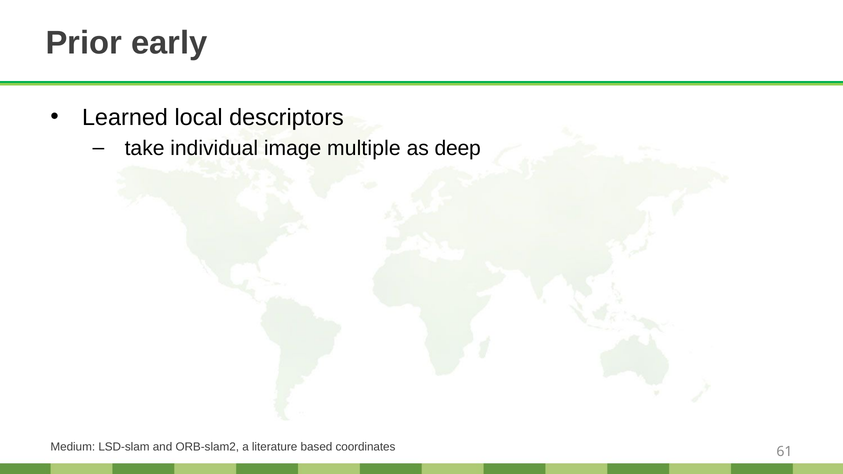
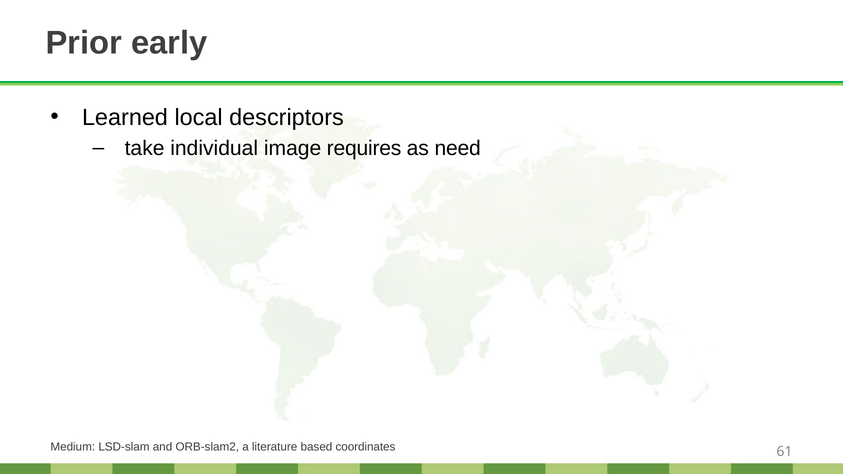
multiple: multiple -> requires
deep: deep -> need
